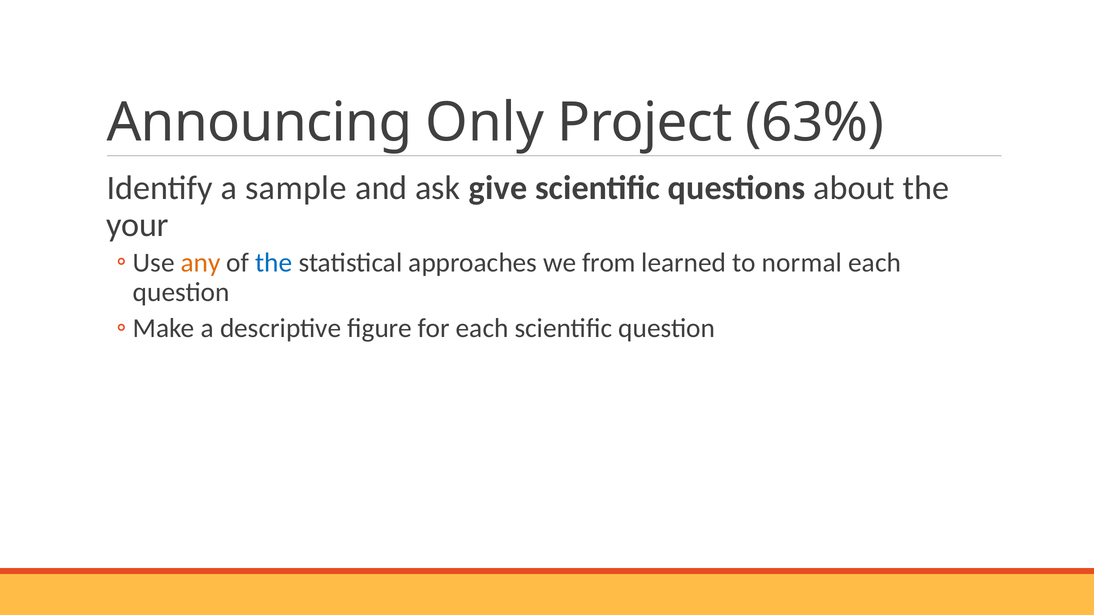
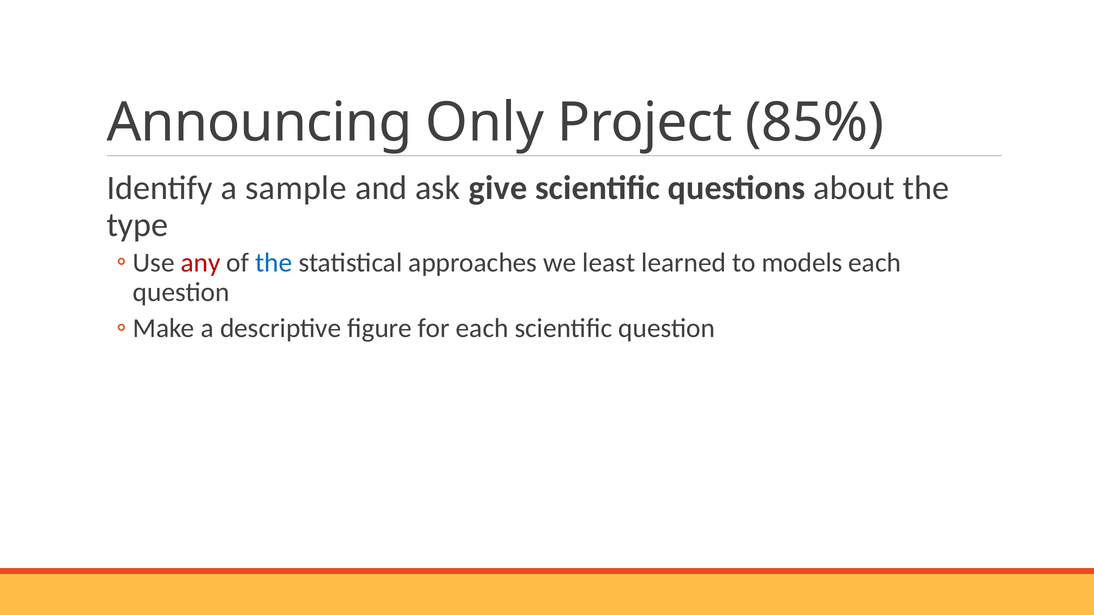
63%: 63% -> 85%
your: your -> type
any colour: orange -> red
from: from -> least
normal: normal -> models
